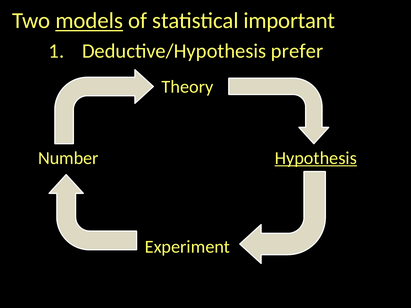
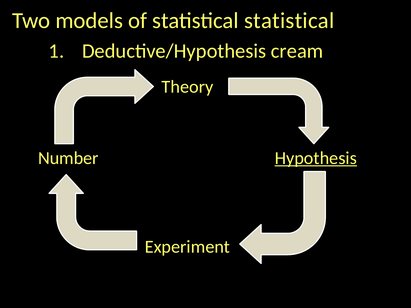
models underline: present -> none
statistical important: important -> statistical
prefer: prefer -> cream
